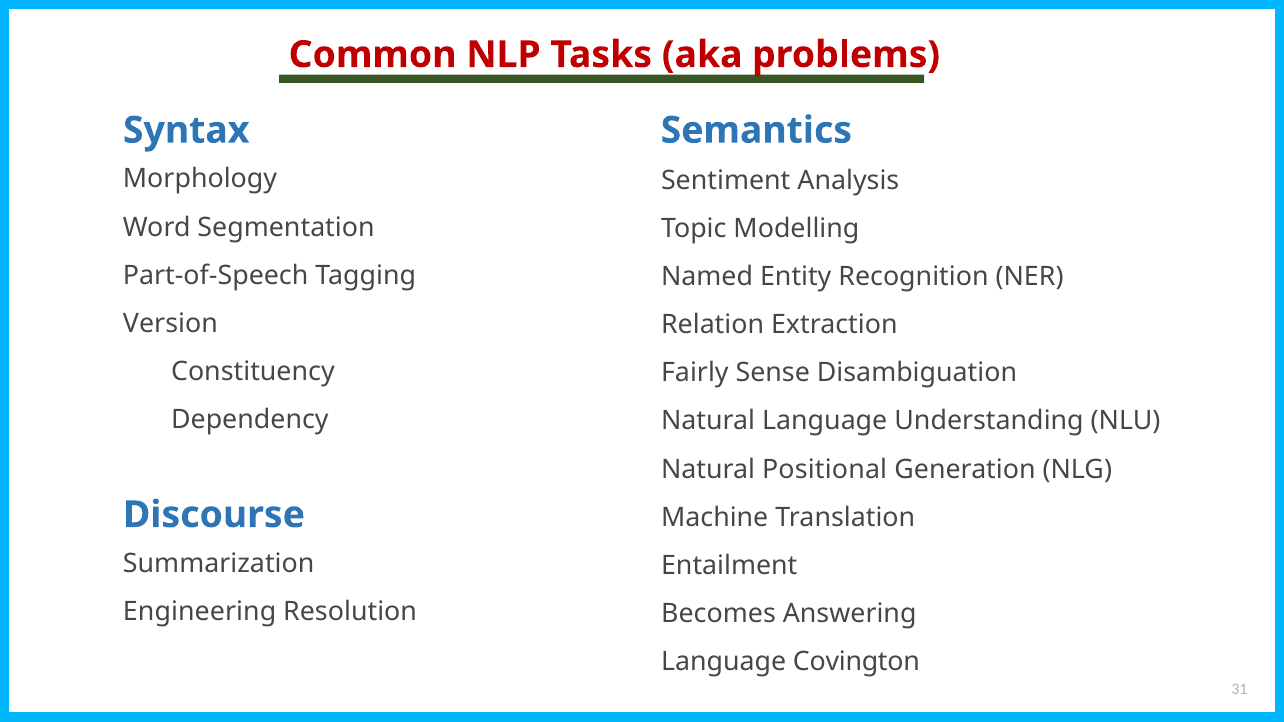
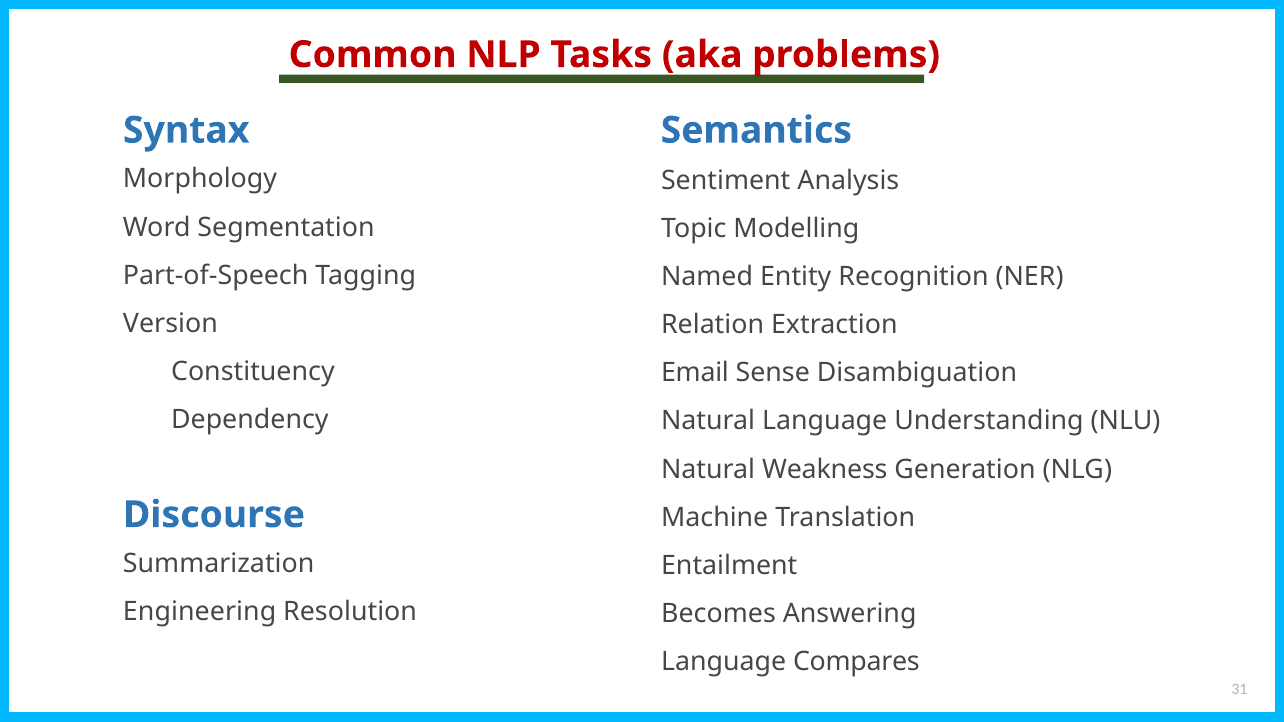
Fairly: Fairly -> Email
Positional: Positional -> Weakness
Covington: Covington -> Compares
